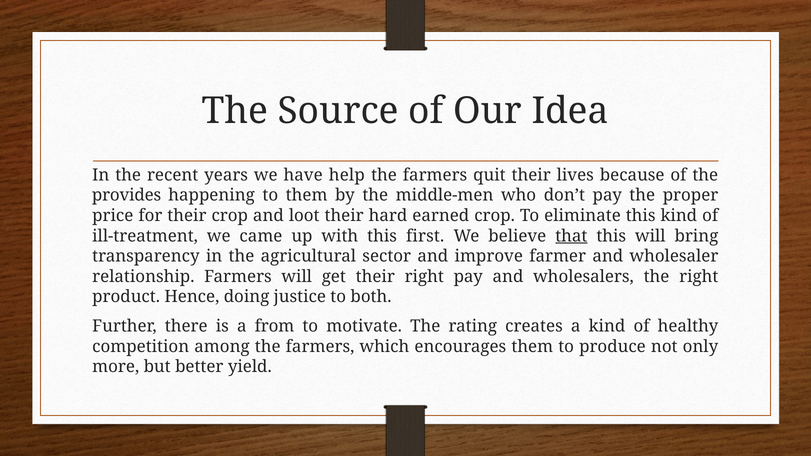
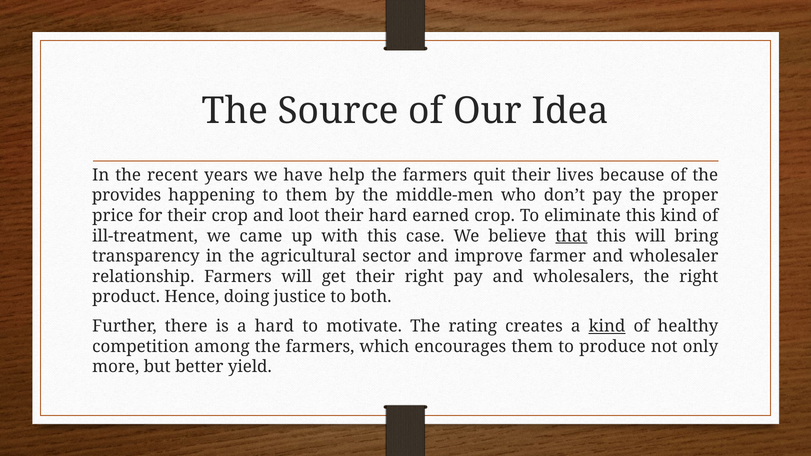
first: first -> case
a from: from -> hard
kind at (607, 326) underline: none -> present
